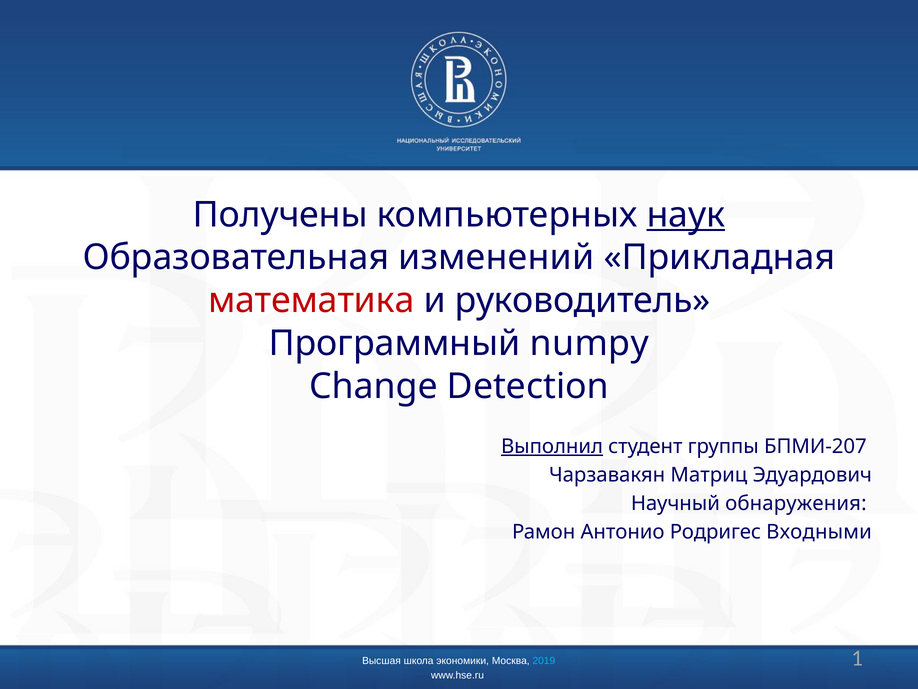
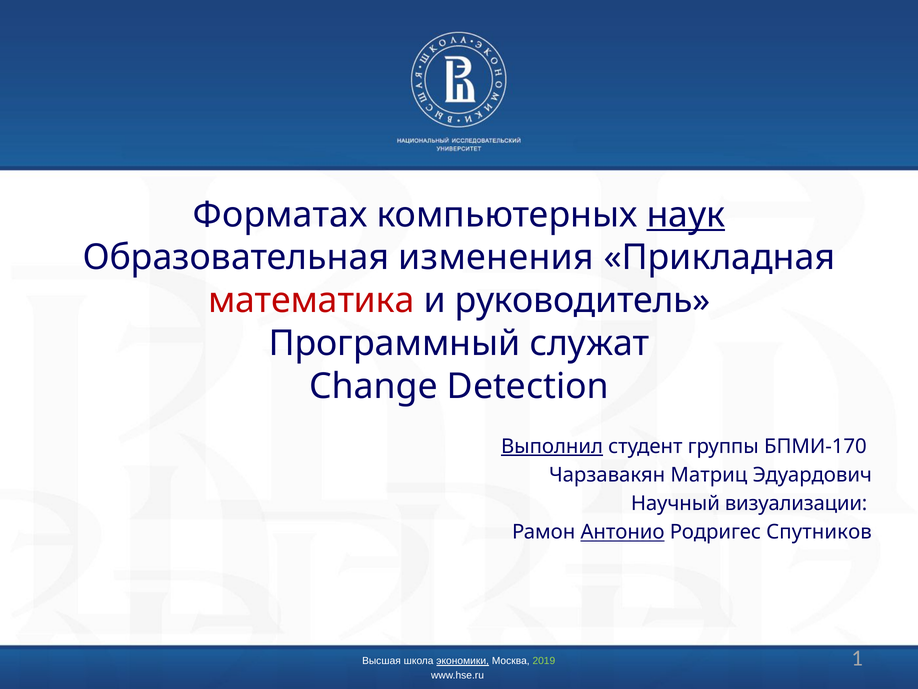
Получены: Получены -> Форматах
изменений: изменений -> изменения
numpy: numpy -> служат
БПМИ-207: БПМИ-207 -> БПМИ-170
обнаружения: обнаружения -> визуализации
Антонио underline: none -> present
Входными: Входными -> Спутников
экономики underline: none -> present
2019 colour: light blue -> light green
